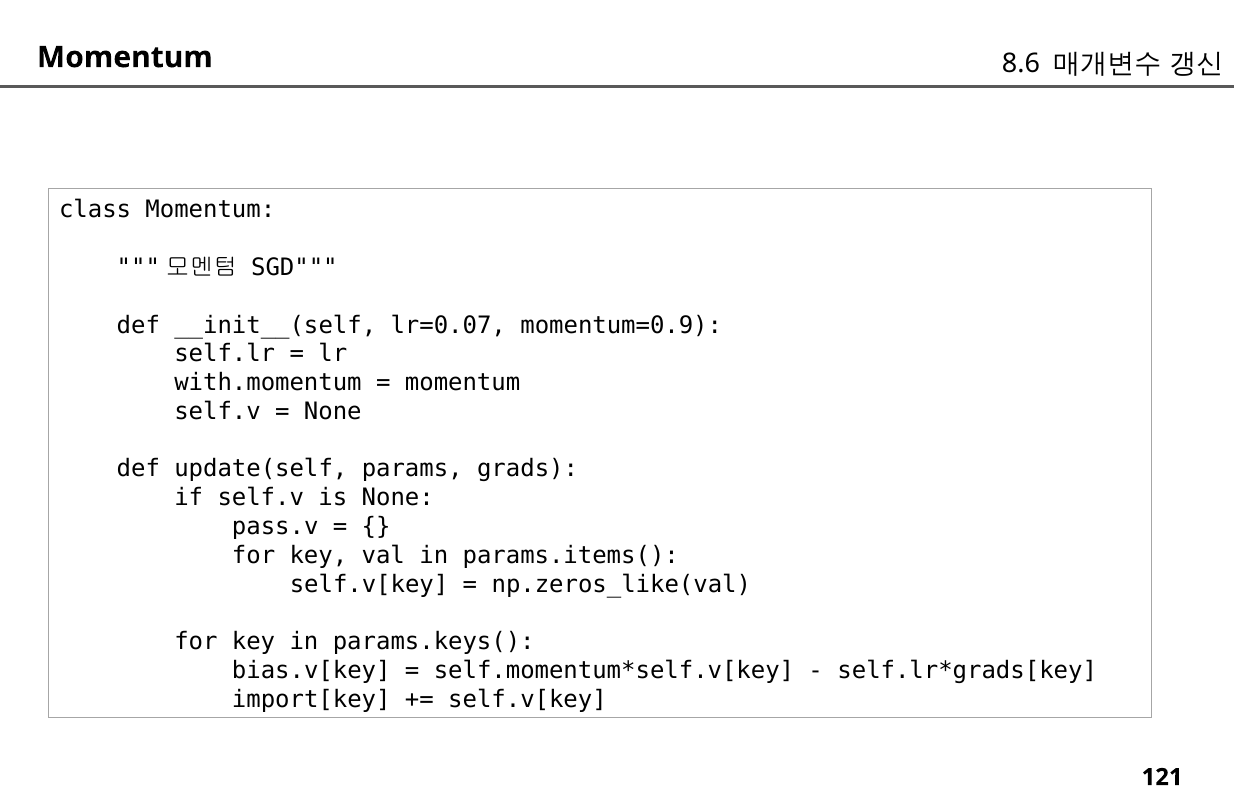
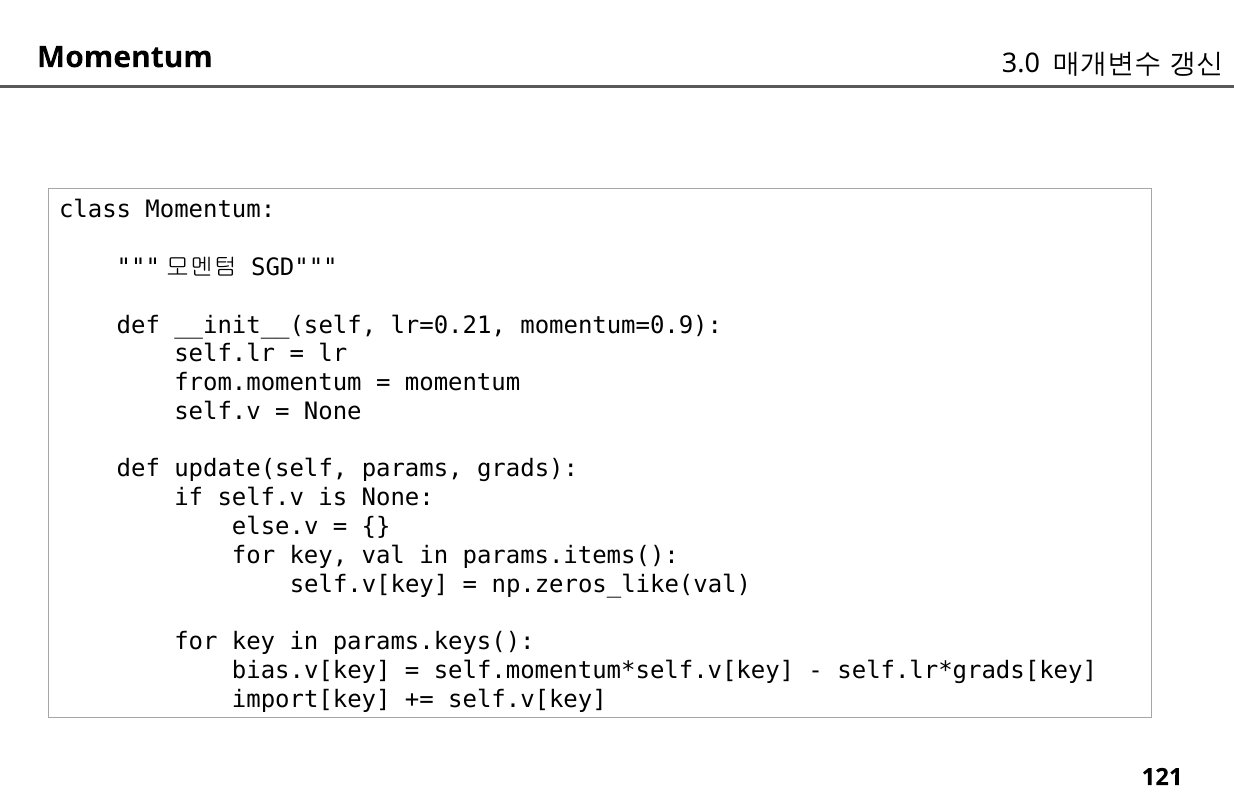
8.6: 8.6 -> 3.0
lr=0.07: lr=0.07 -> lr=0.21
with.momentum: with.momentum -> from.momentum
pass.v: pass.v -> else.v
